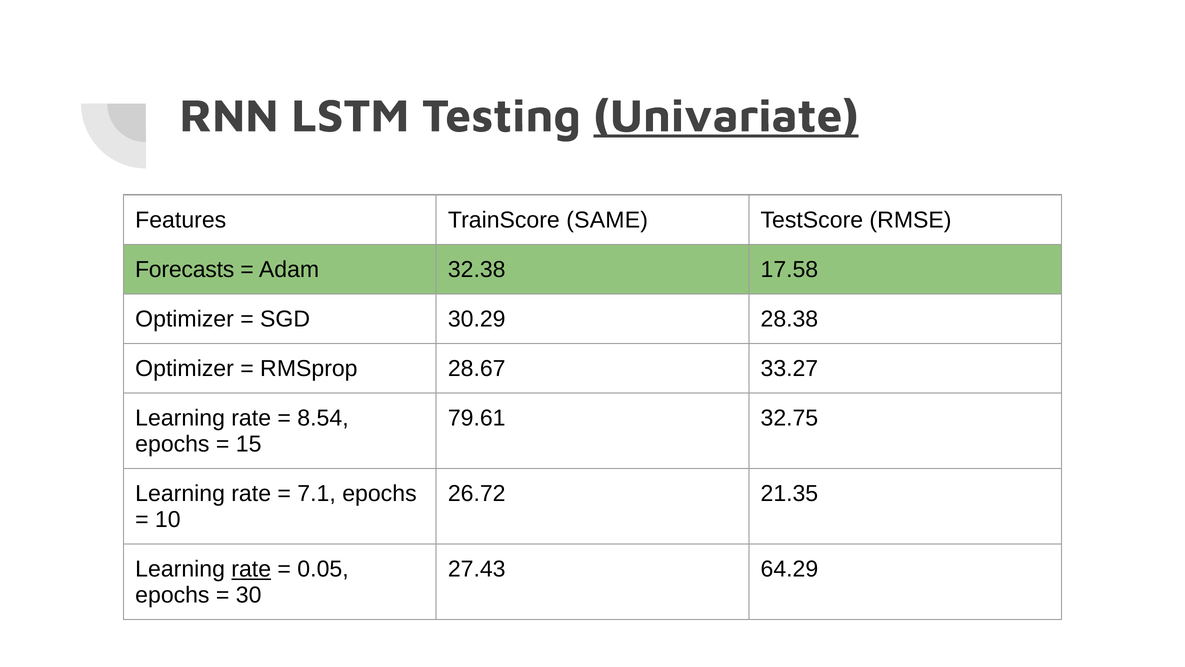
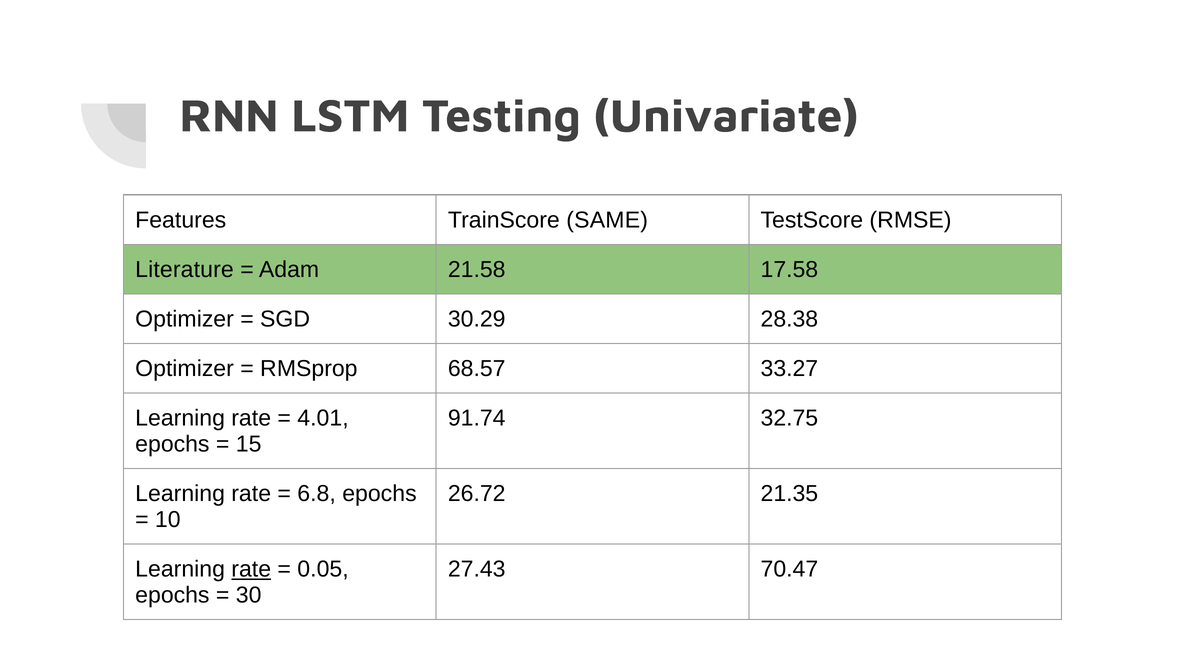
Univariate underline: present -> none
Forecasts: Forecasts -> Literature
32.38: 32.38 -> 21.58
28.67: 28.67 -> 68.57
8.54: 8.54 -> 4.01
79.61: 79.61 -> 91.74
7.1: 7.1 -> 6.8
64.29: 64.29 -> 70.47
